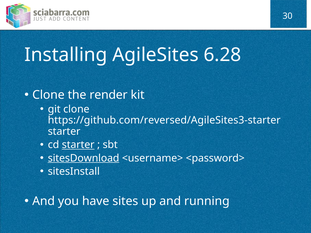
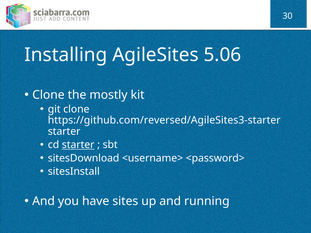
6.28: 6.28 -> 5.06
render: render -> mostly
sitesDownload underline: present -> none
